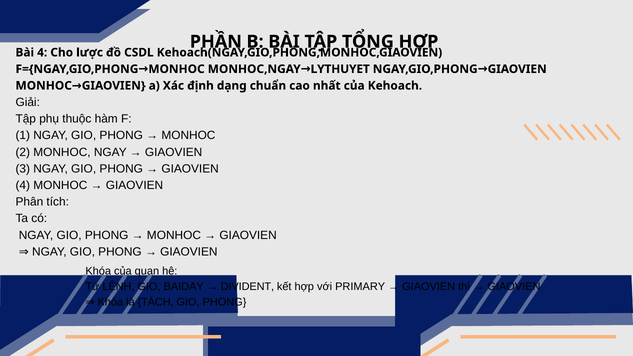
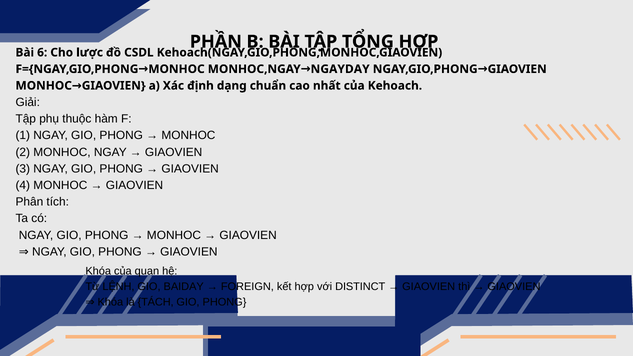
Bài 4: 4 -> 6
LYTHUYET: LYTHUYET -> NGAYDAY
DIVIDENT: DIVIDENT -> FOREIGN
PRIMARY: PRIMARY -> DISTINCT
